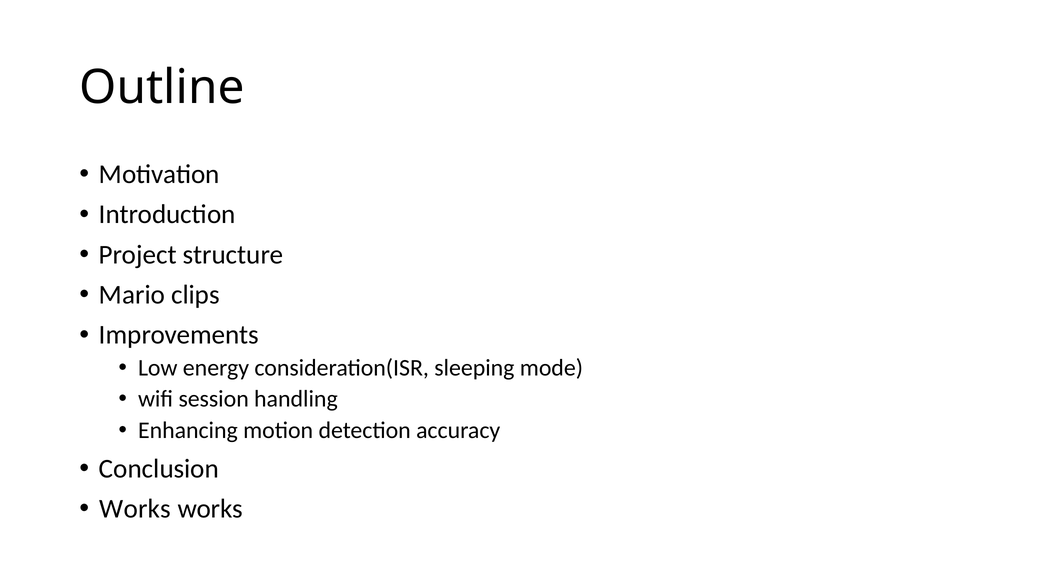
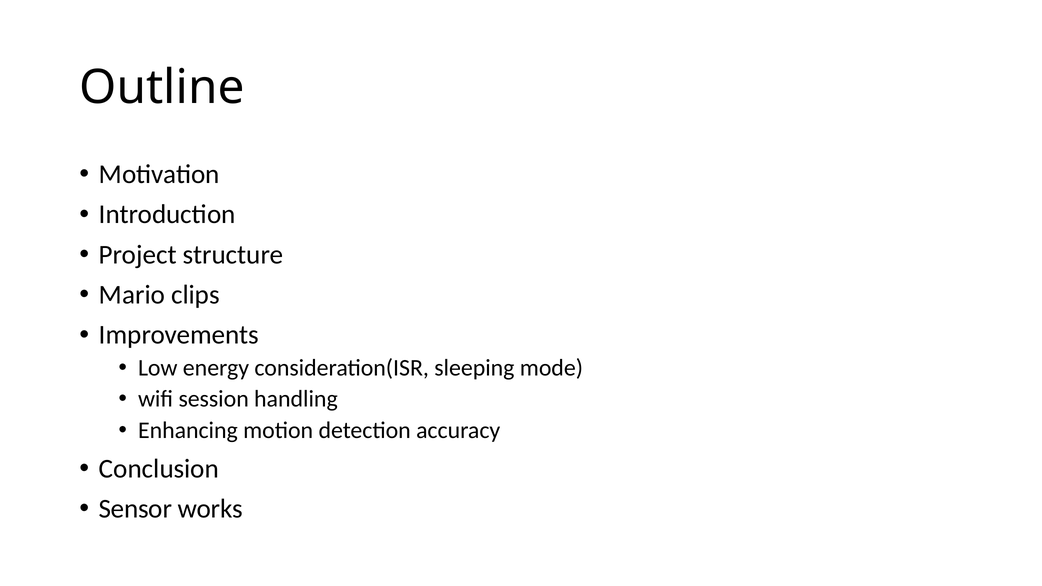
Works at (135, 509): Works -> Sensor
